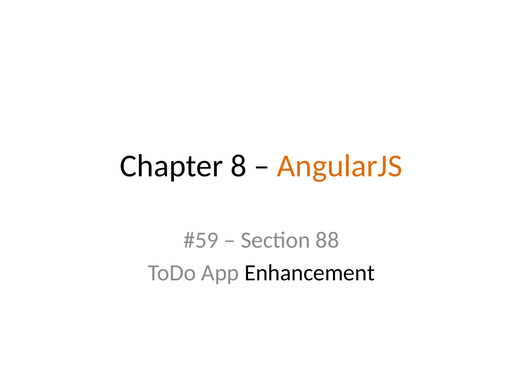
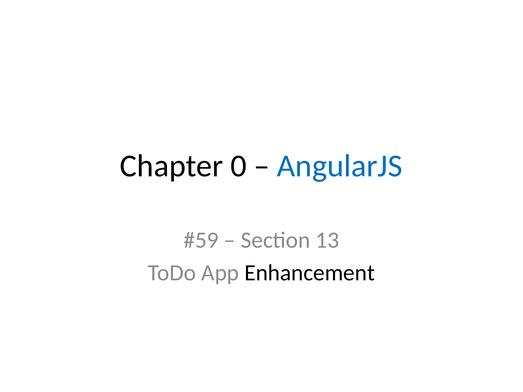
8: 8 -> 0
AngularJS colour: orange -> blue
88: 88 -> 13
